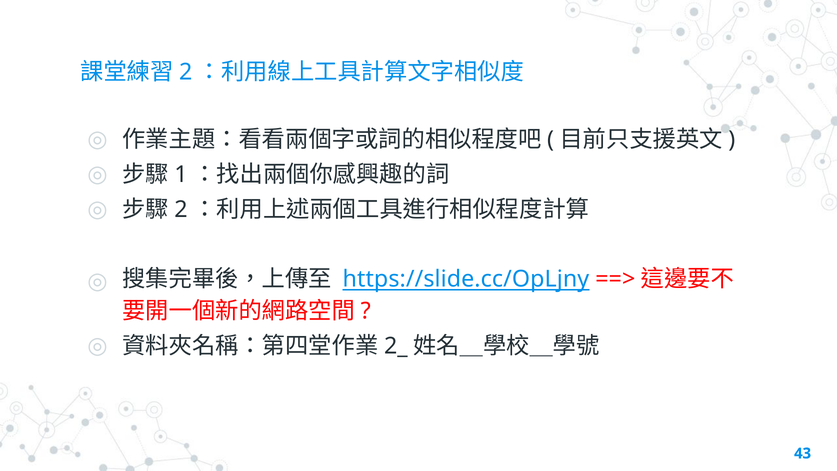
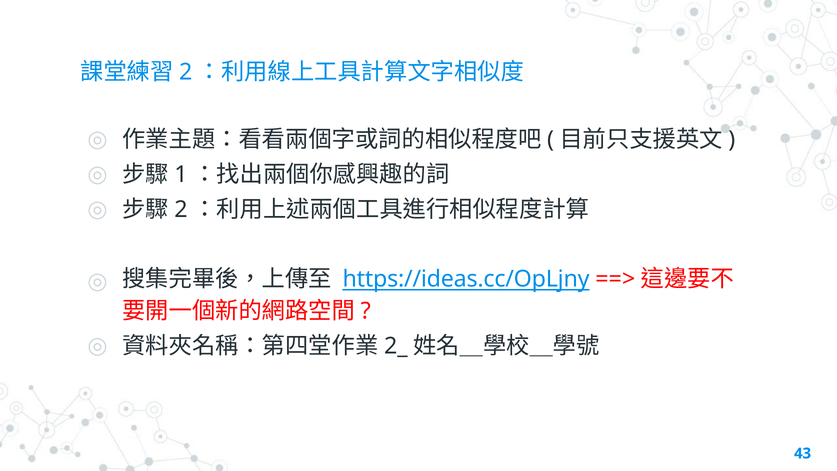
https://slide.cc/OpLjny: https://slide.cc/OpLjny -> https://ideas.cc/OpLjny
